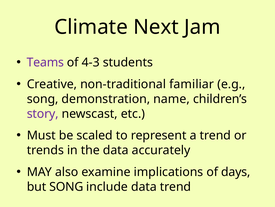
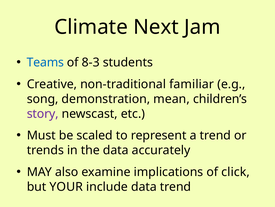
Teams colour: purple -> blue
4-3: 4-3 -> 8-3
name: name -> mean
days: days -> click
but SONG: SONG -> YOUR
